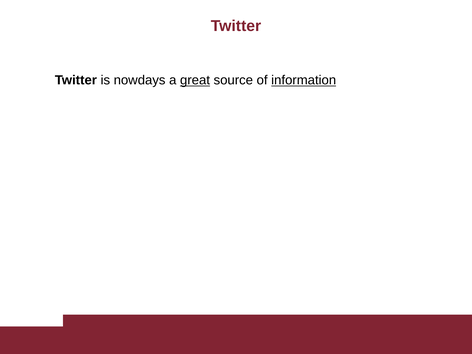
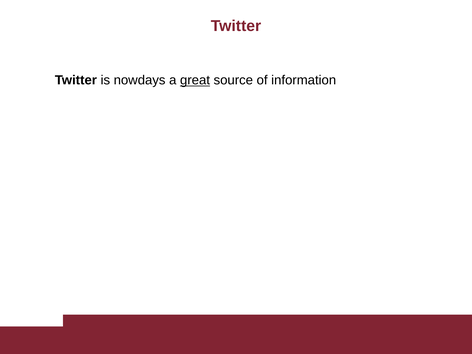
information underline: present -> none
